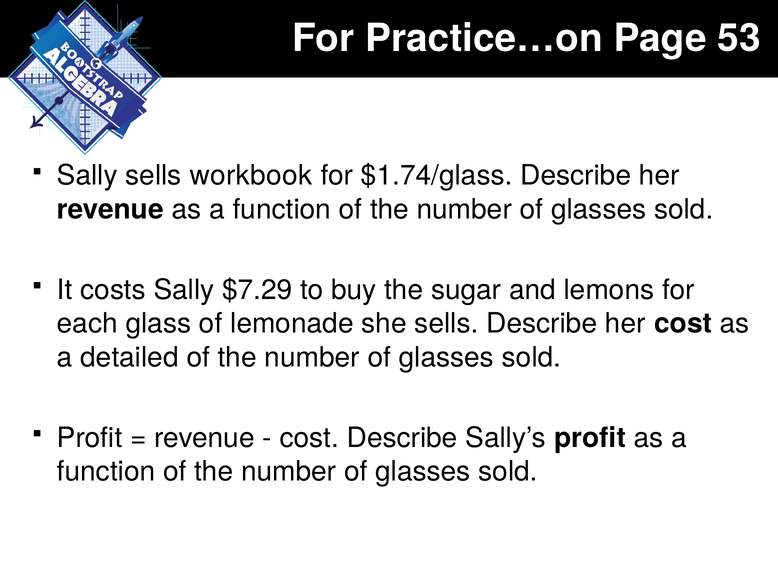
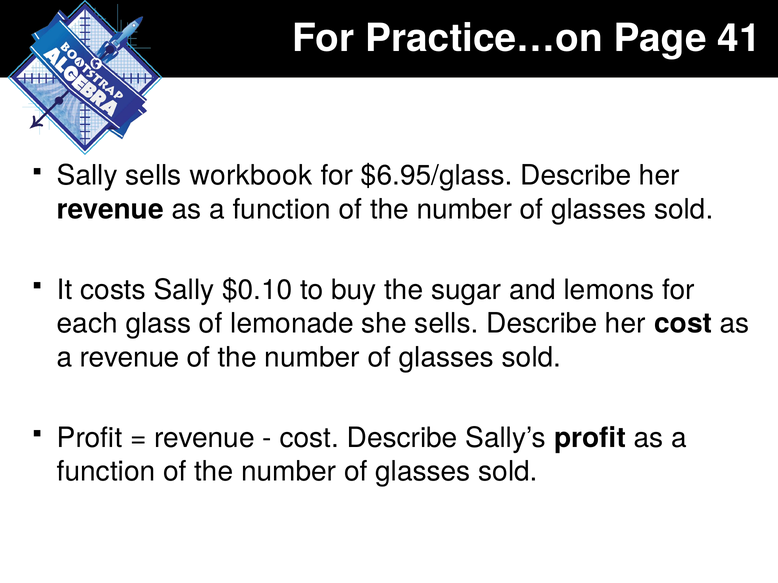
53: 53 -> 41
$1.74/glass: $1.74/glass -> $6.95/glass
$7.29: $7.29 -> $0.10
a detailed: detailed -> revenue
